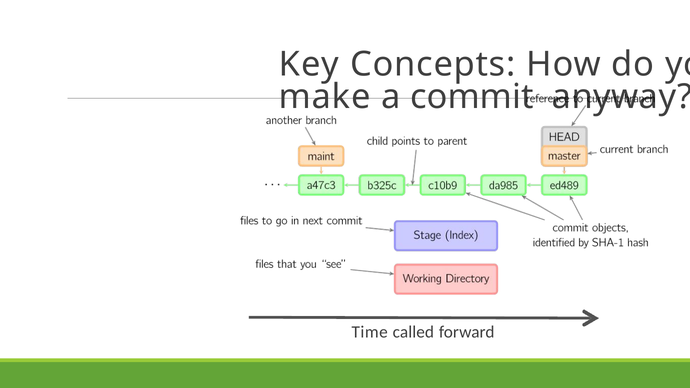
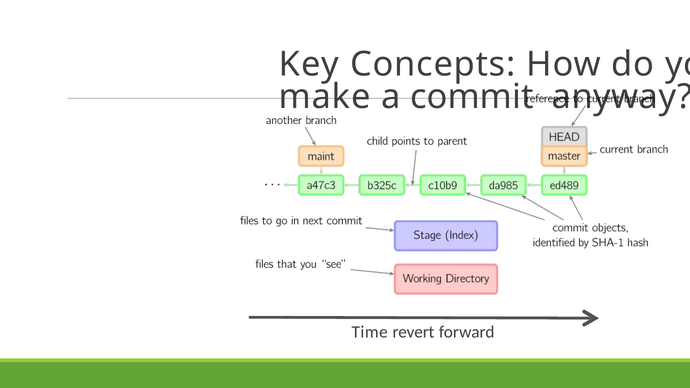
called: called -> revert
